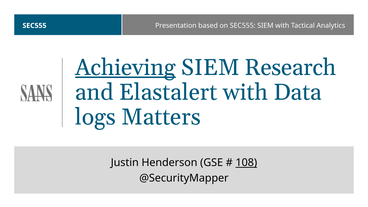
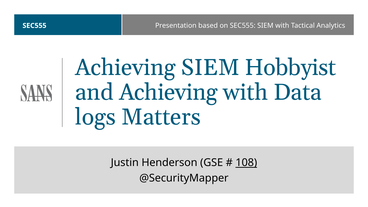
Achieving at (125, 67) underline: present -> none
Research: Research -> Hobbyist
and Elastalert: Elastalert -> Achieving
